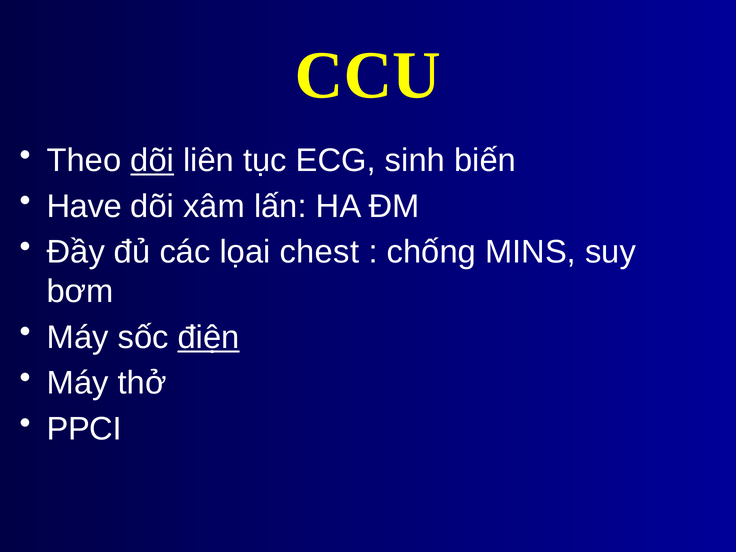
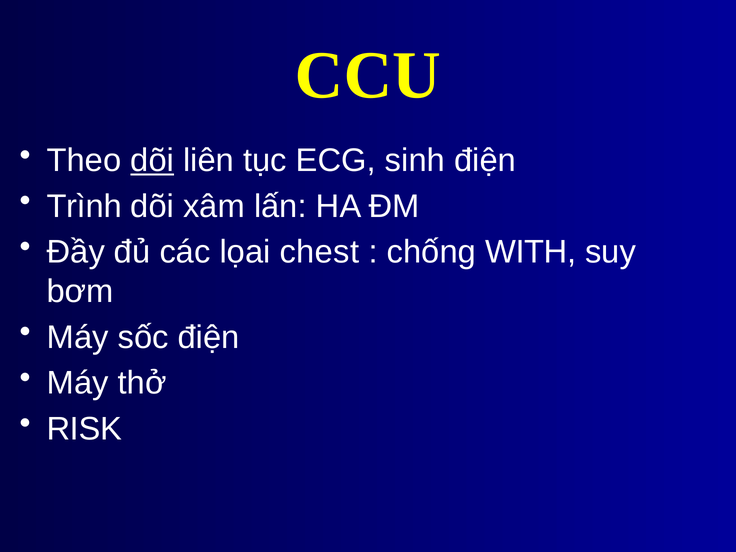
sinh biến: biến -> điện
Have: Have -> Trình
MINS: MINS -> WITH
điện at (209, 337) underline: present -> none
PPCI: PPCI -> RISK
